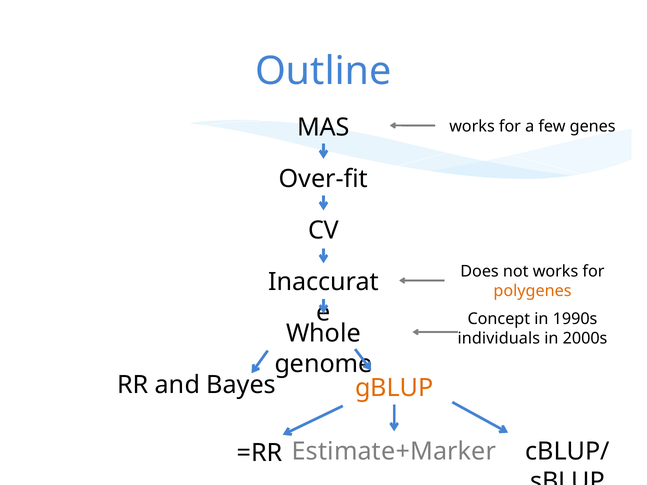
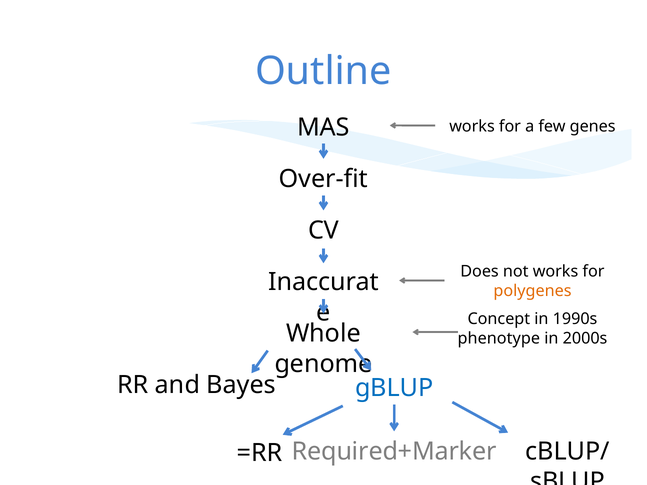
individuals: individuals -> phenotype
gBLUP colour: orange -> blue
Estimate+Marker: Estimate+Marker -> Required+Marker
